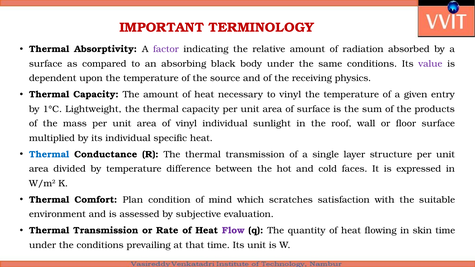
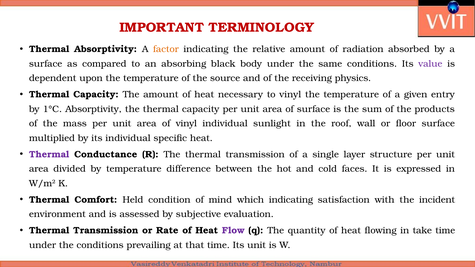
factor colour: purple -> orange
1°C Lightweight: Lightweight -> Absorptivity
Thermal at (49, 154) colour: blue -> purple
Plan: Plan -> Held
which scratches: scratches -> indicating
suitable: suitable -> incident
skin: skin -> take
